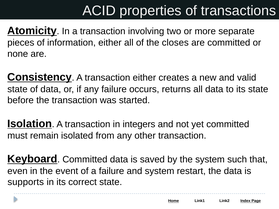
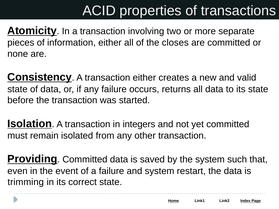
Keyboard: Keyboard -> Providing
supports: supports -> trimming
